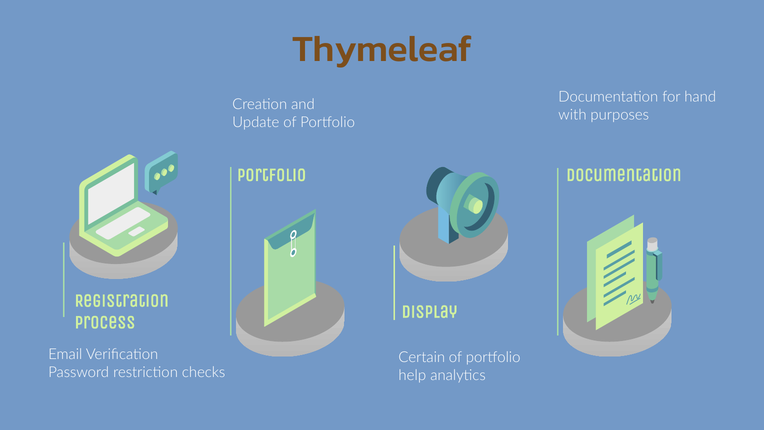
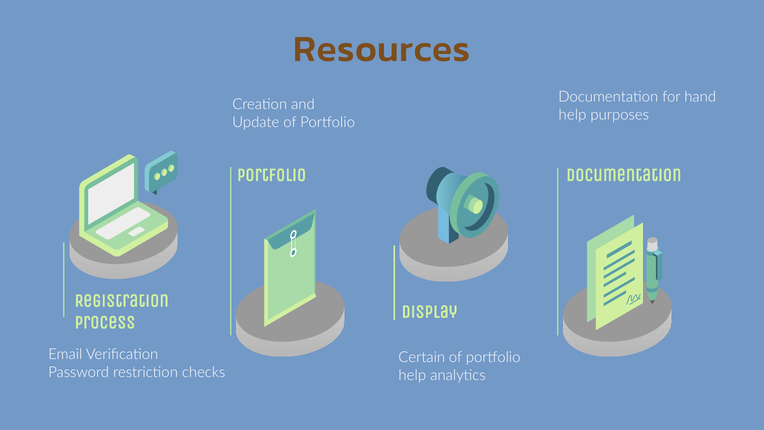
Thymeleaf: Thymeleaf -> Resources
with at (572, 115): with -> help
